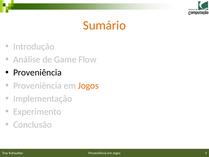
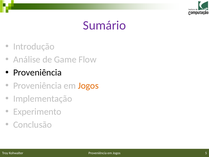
Sumário colour: orange -> purple
